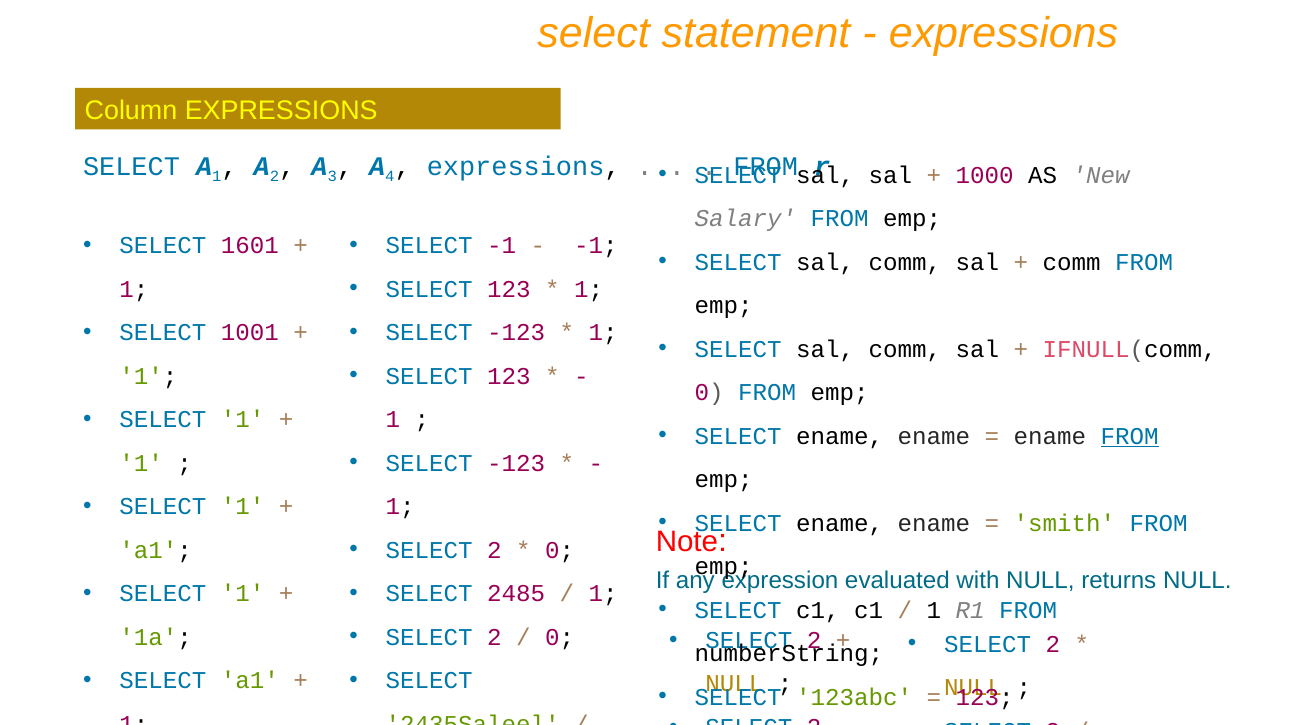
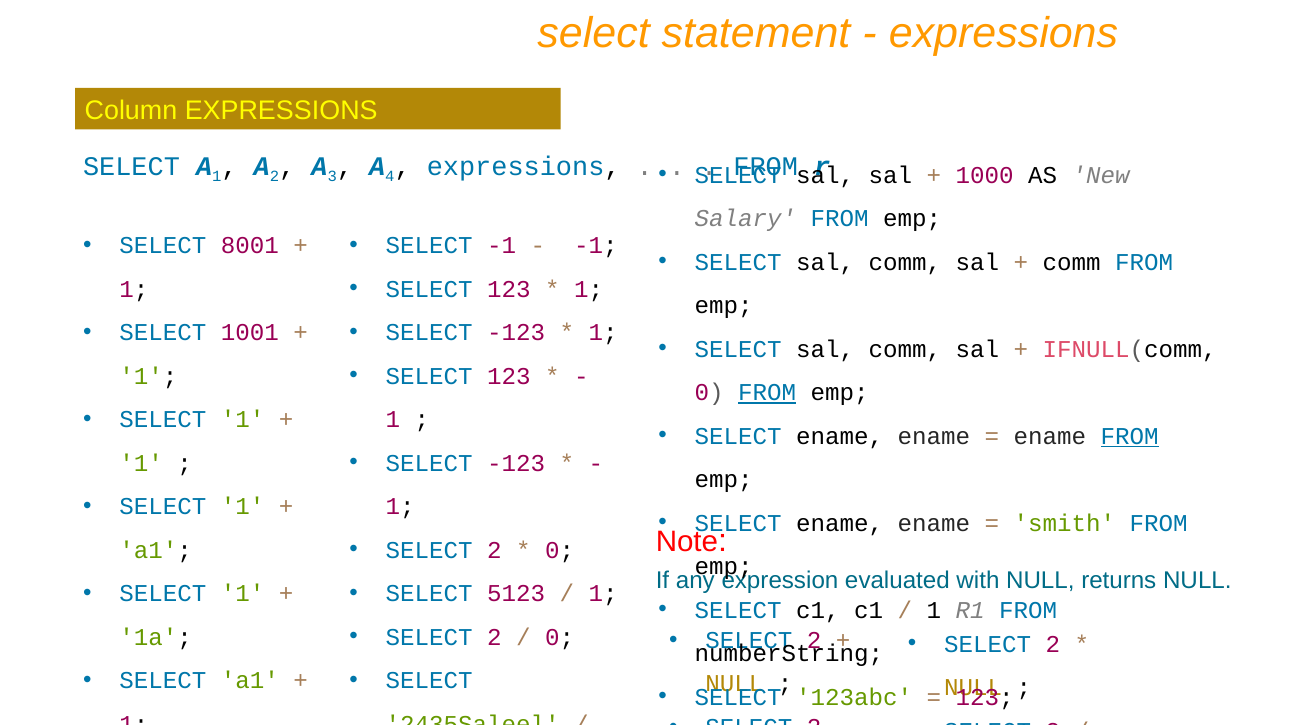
1601: 1601 -> 8001
FROM at (767, 393) underline: none -> present
2485: 2485 -> 5123
